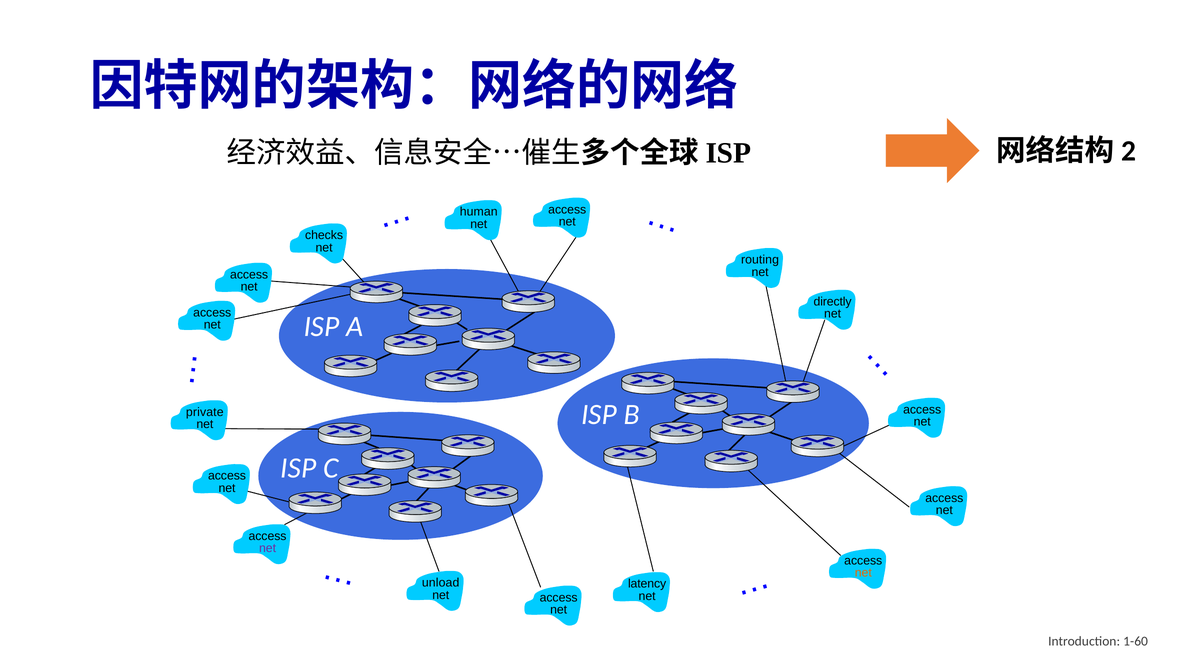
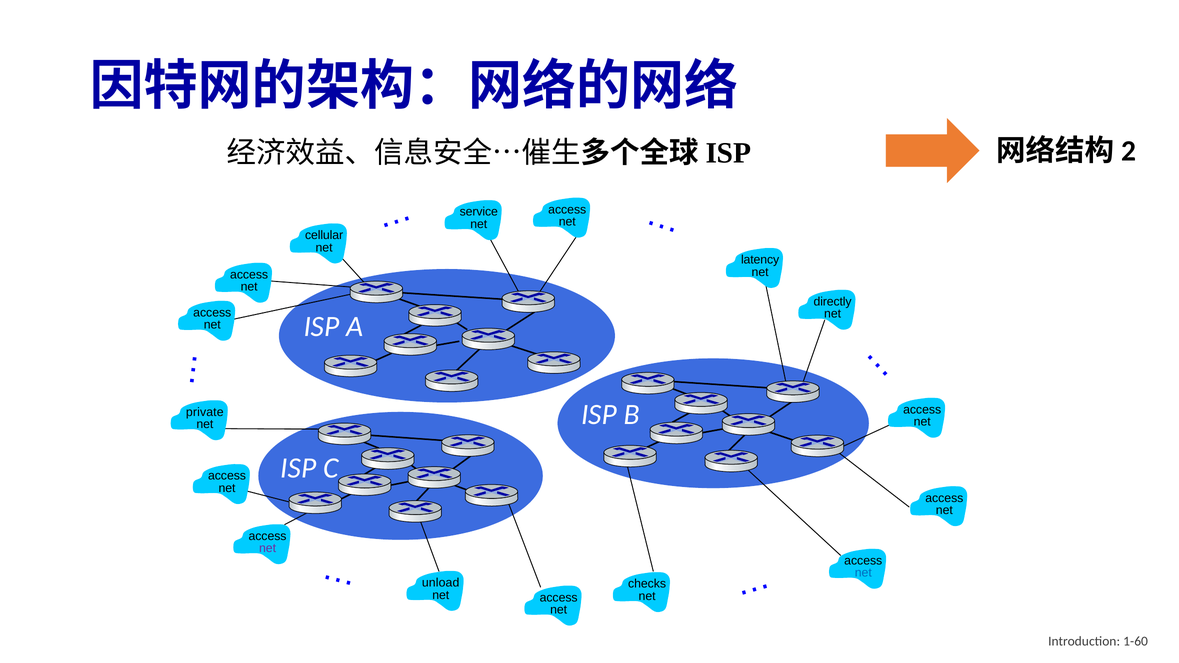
human: human -> service
checks: checks -> cellular
routing: routing -> latency
net at (863, 573) colour: orange -> blue
latency: latency -> checks
